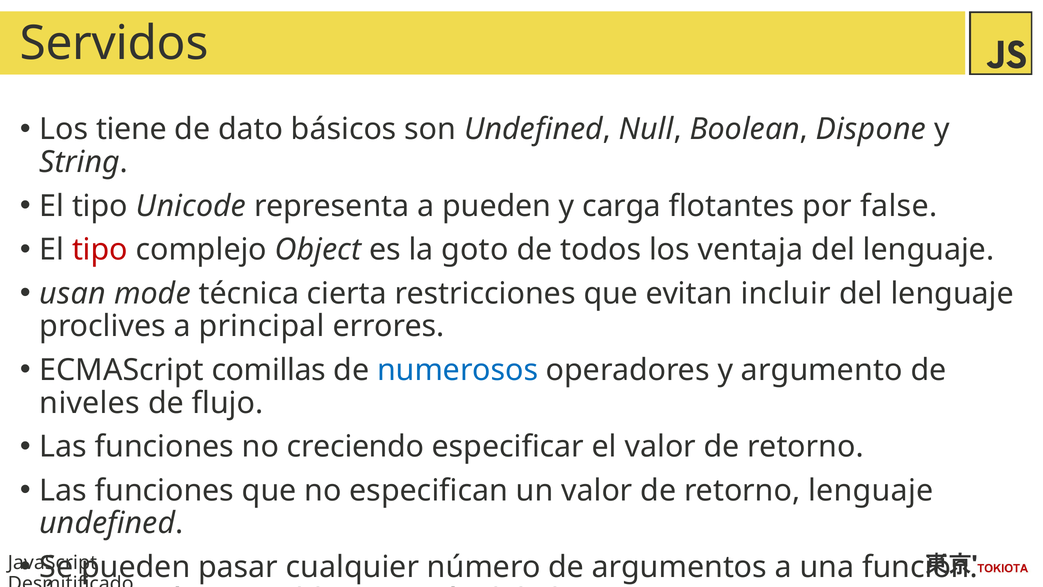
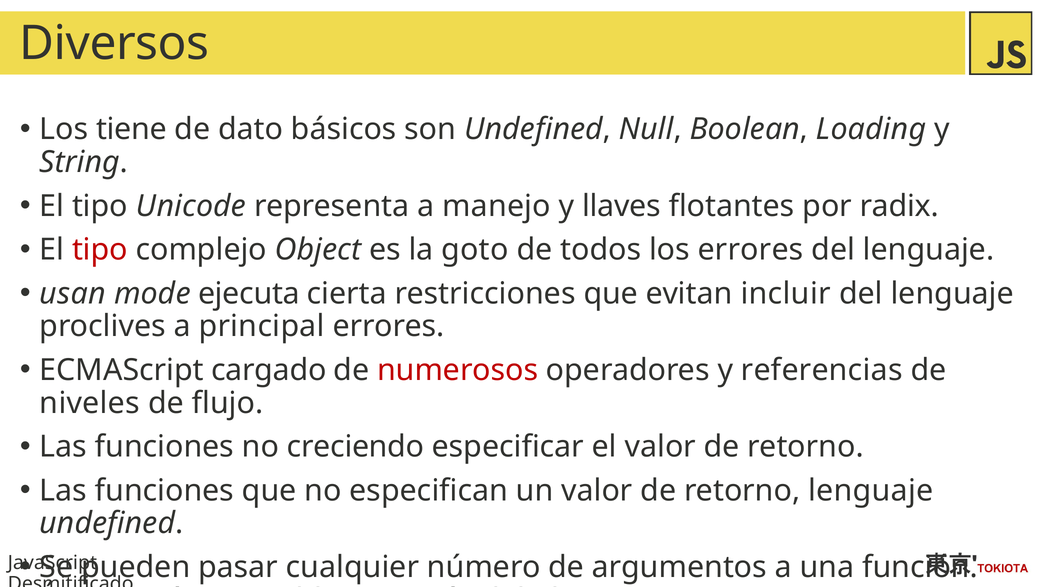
Servidos: Servidos -> Diversos
Dispone: Dispone -> Loading
a pueden: pueden -> manejo
carga: carga -> llaves
false: false -> radix
los ventaja: ventaja -> errores
técnica: técnica -> ejecuta
comillas: comillas -> cargado
numerosos colour: blue -> red
argumento: argumento -> referencias
